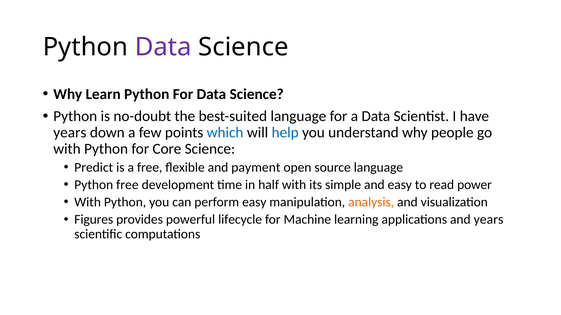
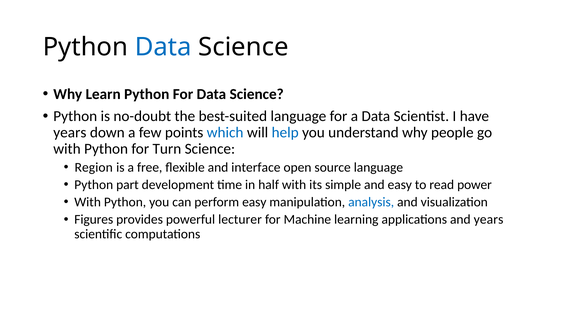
Data at (163, 47) colour: purple -> blue
Core: Core -> Turn
Predict: Predict -> Region
payment: payment -> interface
Python free: free -> part
analysis colour: orange -> blue
lifecycle: lifecycle -> lecturer
